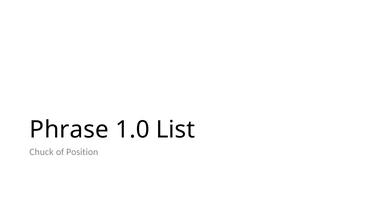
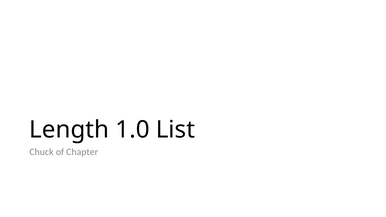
Phrase: Phrase -> Length
Position: Position -> Chapter
